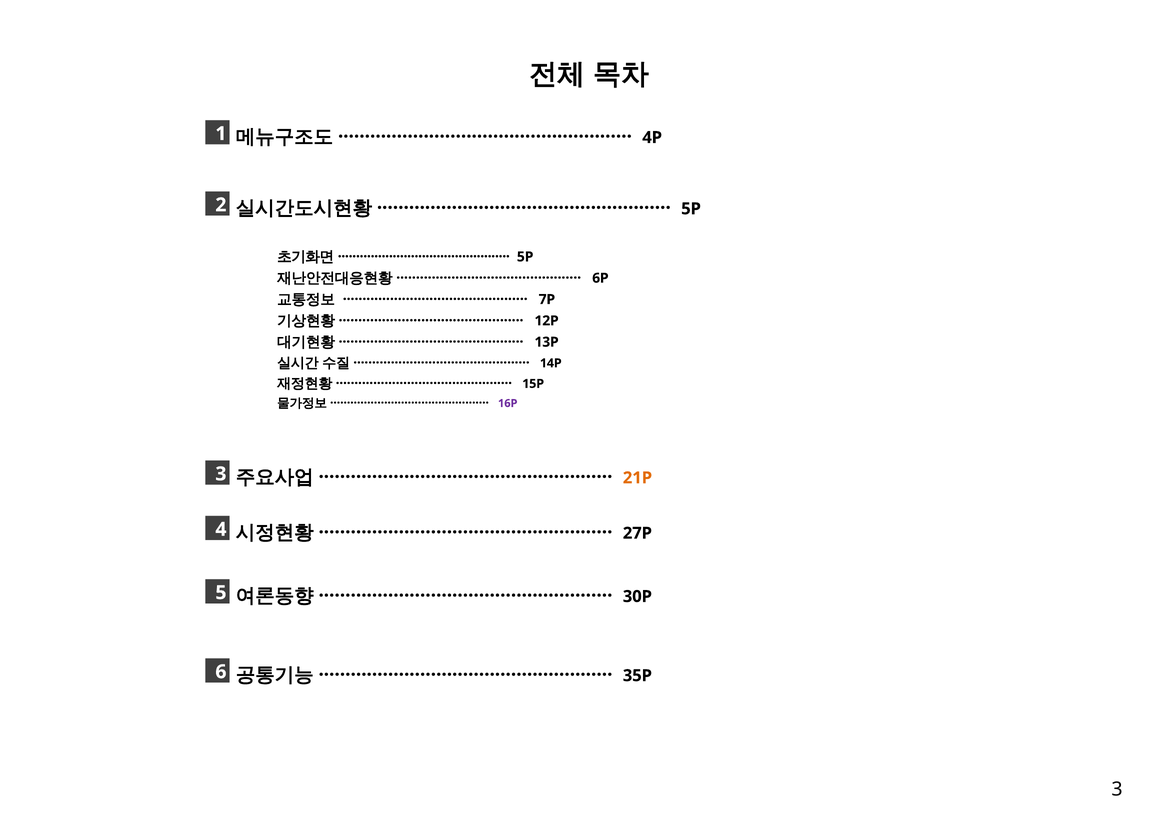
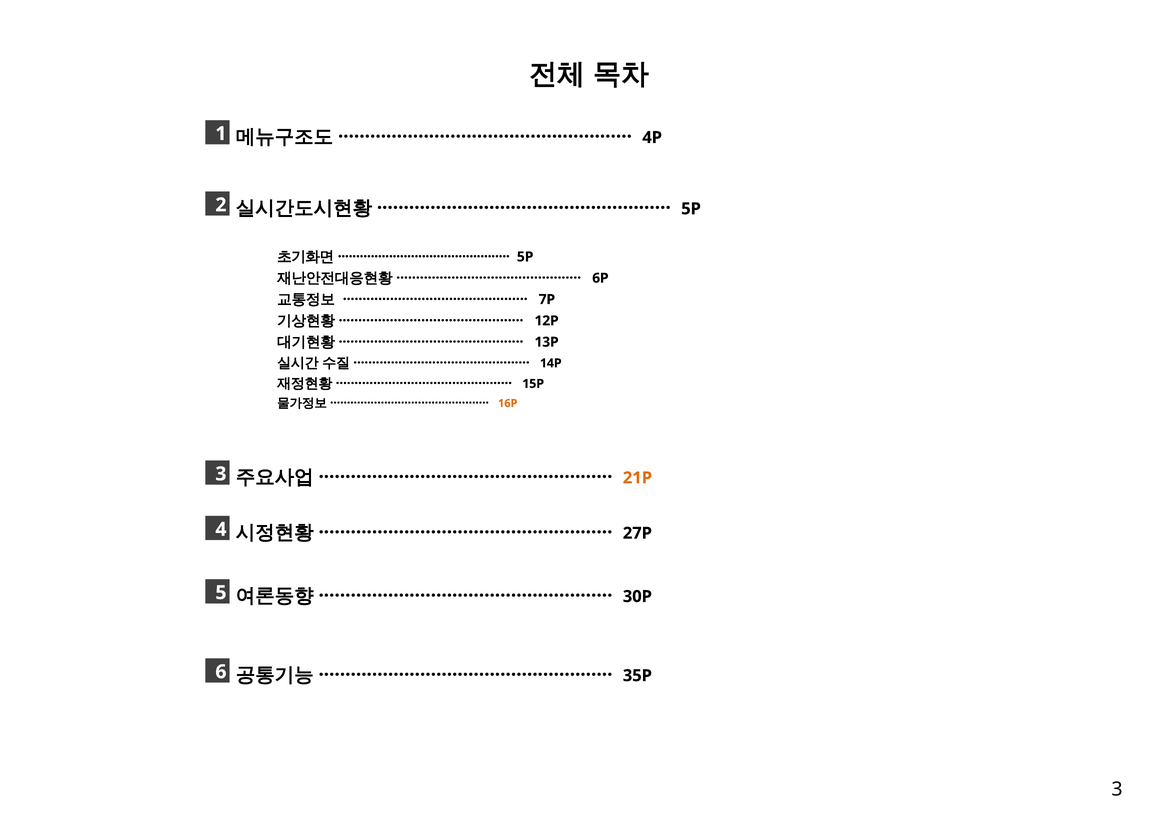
16P colour: purple -> orange
